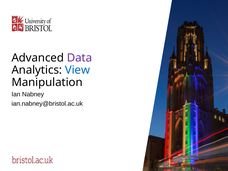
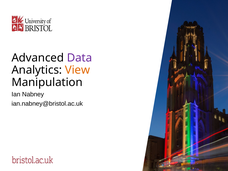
View colour: blue -> orange
